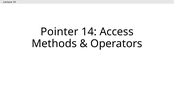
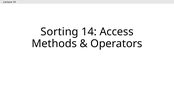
Pointer: Pointer -> Sorting
